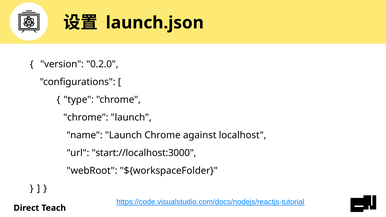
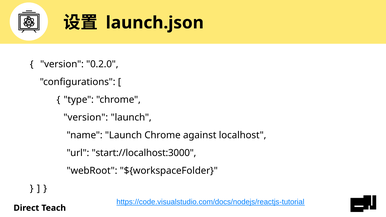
chrome at (86, 117): chrome -> version
